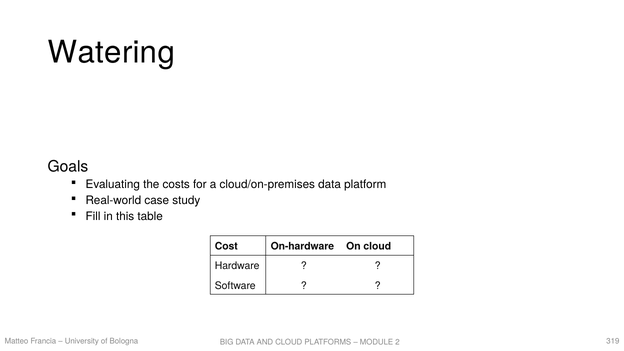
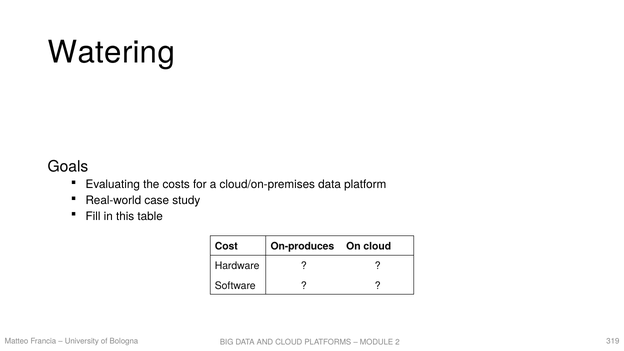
On-hardware: On-hardware -> On-produces
